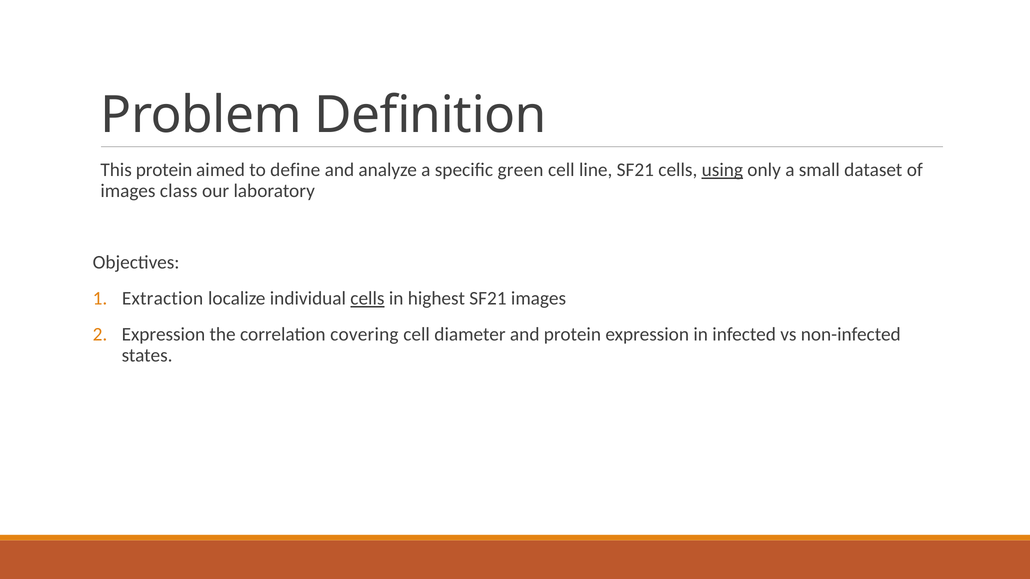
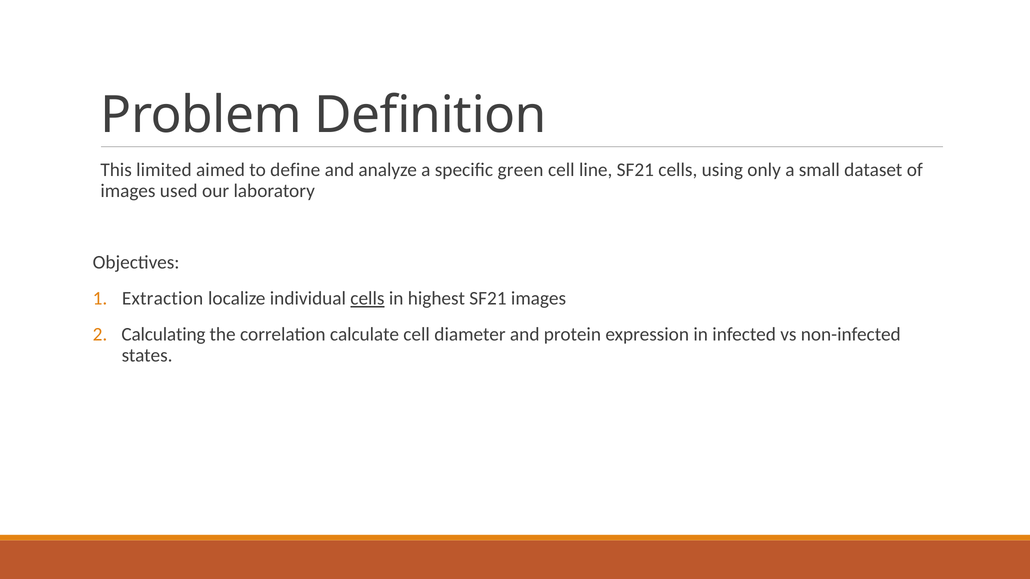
This protein: protein -> limited
using underline: present -> none
class: class -> used
Expression at (163, 334): Expression -> Calculating
covering: covering -> calculate
